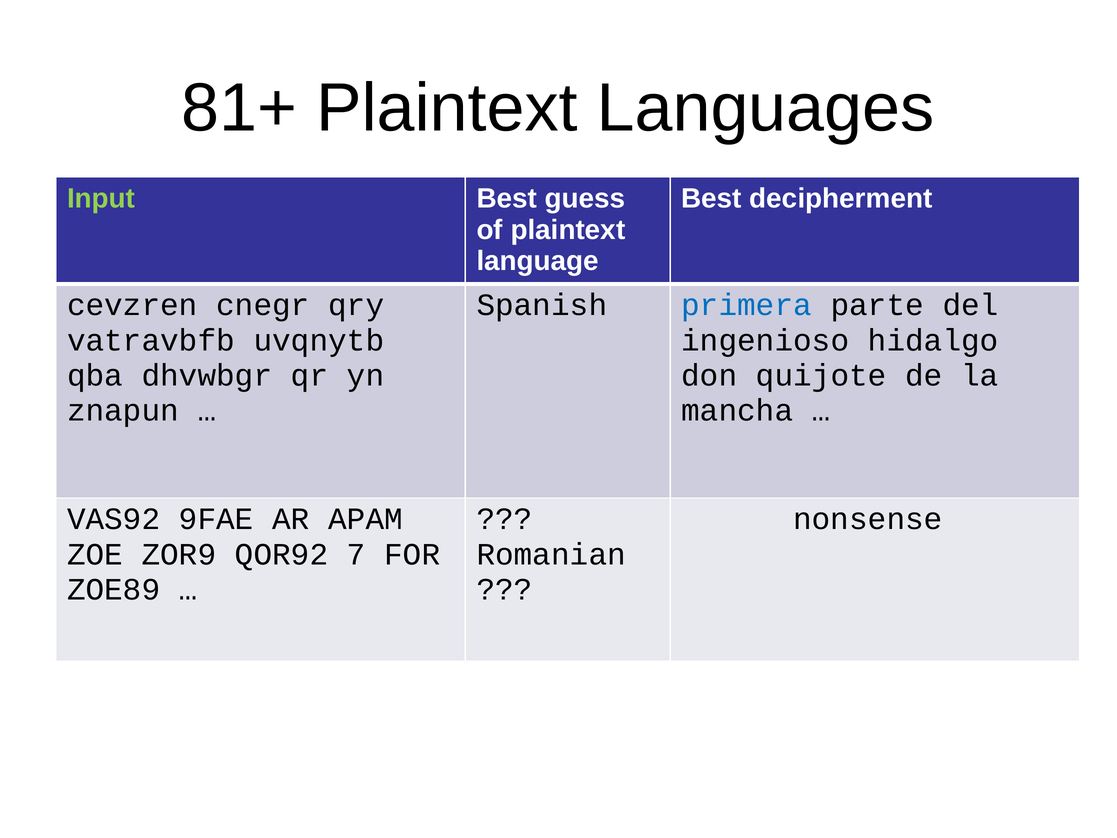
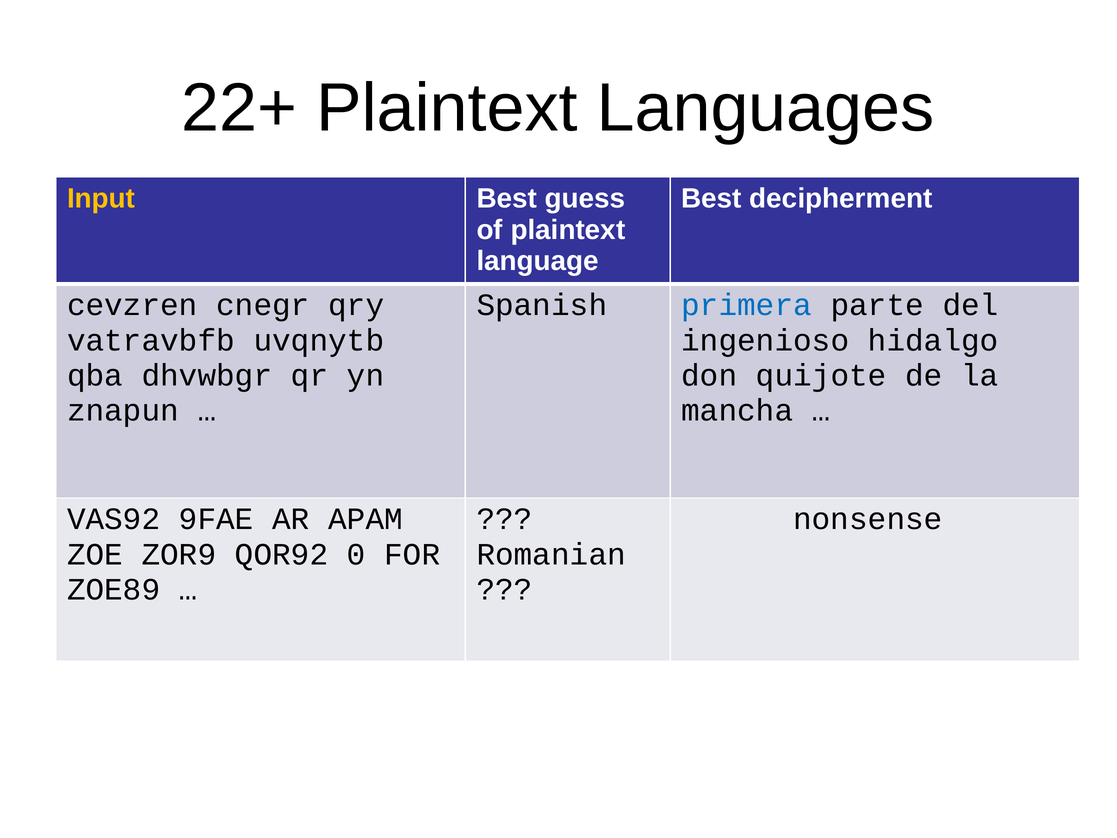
81+: 81+ -> 22+
Input colour: light green -> yellow
7: 7 -> 0
